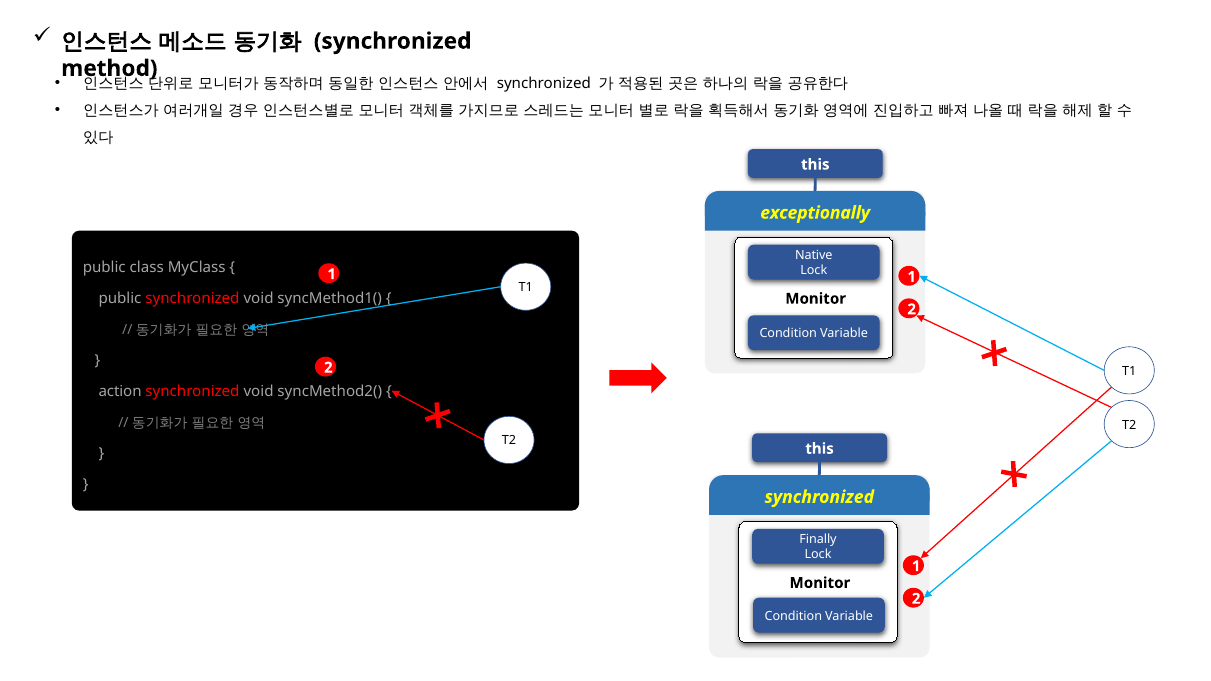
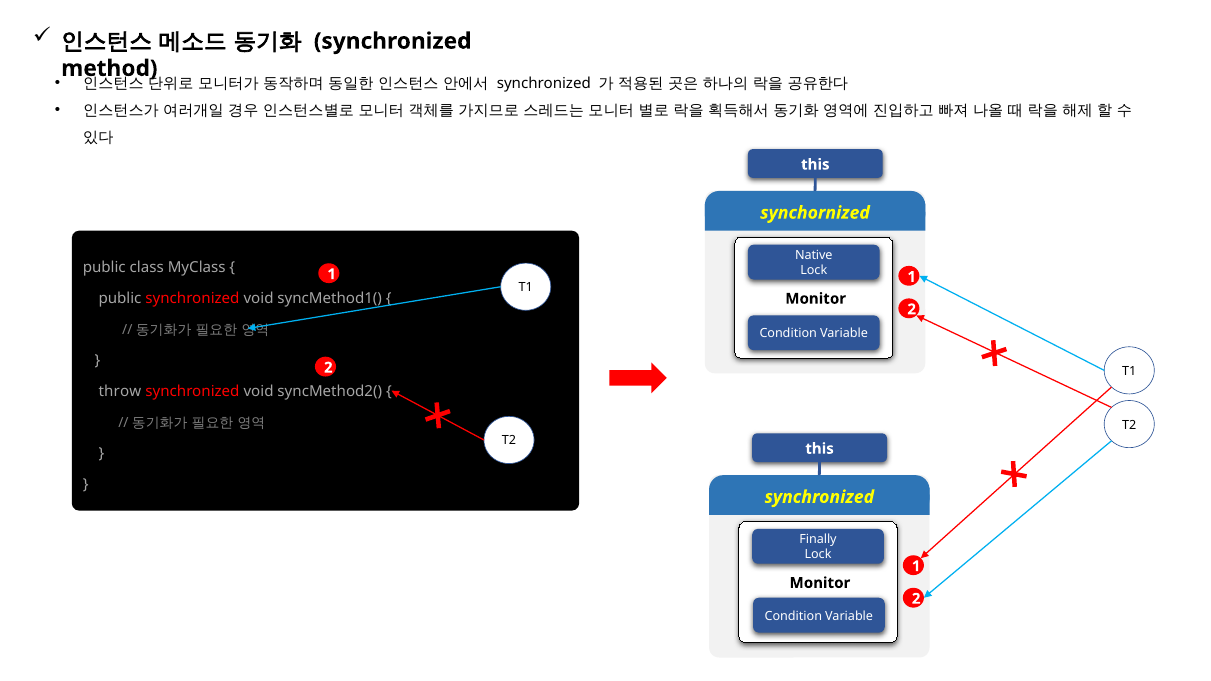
exceptionally: exceptionally -> synchornized
action: action -> throw
